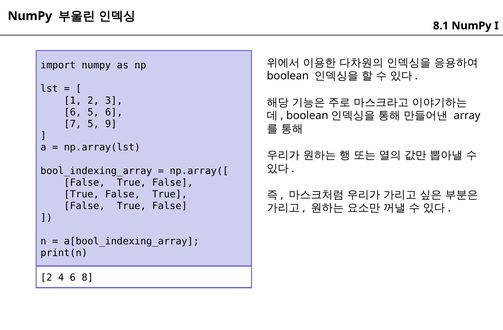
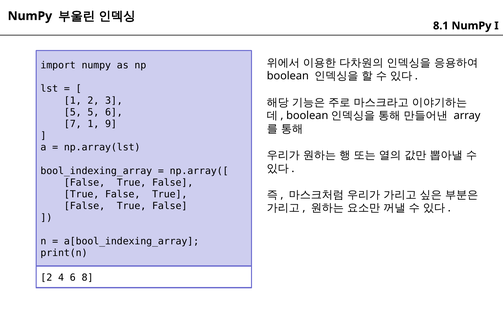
6 at (73, 112): 6 -> 5
7 5: 5 -> 1
